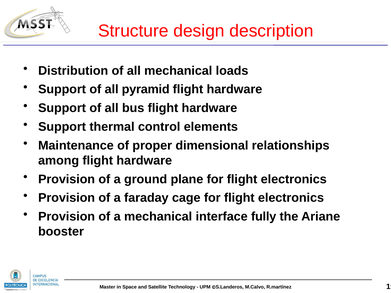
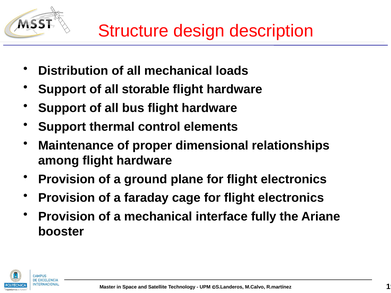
pyramid: pyramid -> storable
